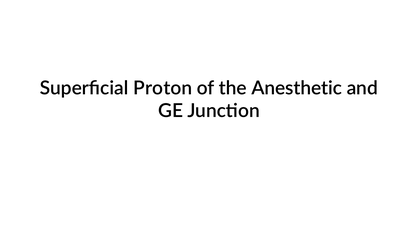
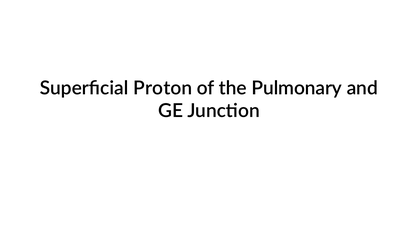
Anesthetic: Anesthetic -> Pulmonary
